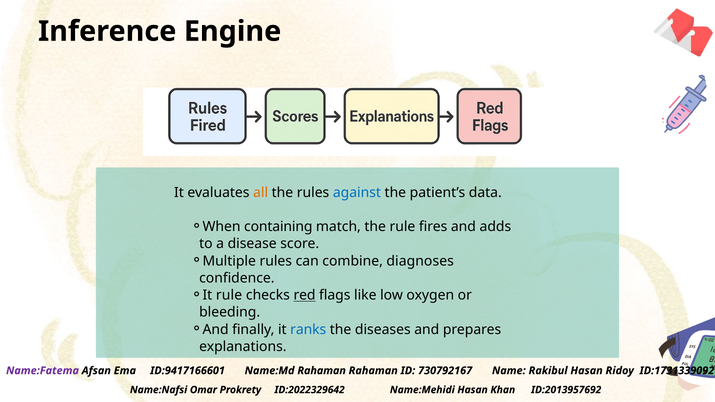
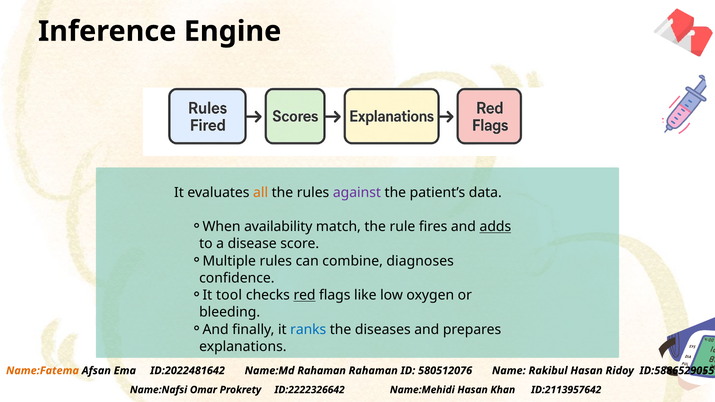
against colour: blue -> purple
containing: containing -> availability
adds underline: none -> present
It rule: rule -> tool
Name:Fatema colour: purple -> orange
ID:9417166601: ID:9417166601 -> ID:2022481642
730792167: 730792167 -> 580512076
ID:1731339092: ID:1731339092 -> ID:5886529055
ID:2022329642: ID:2022329642 -> ID:2222326642
ID:2013957692: ID:2013957692 -> ID:2113957642
